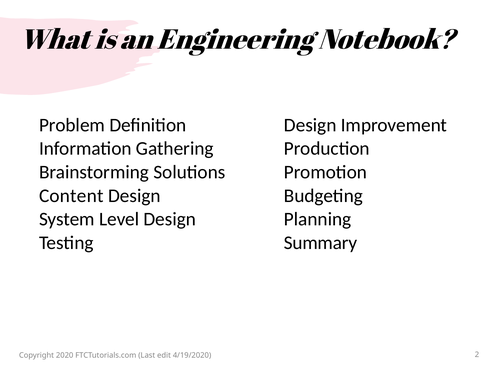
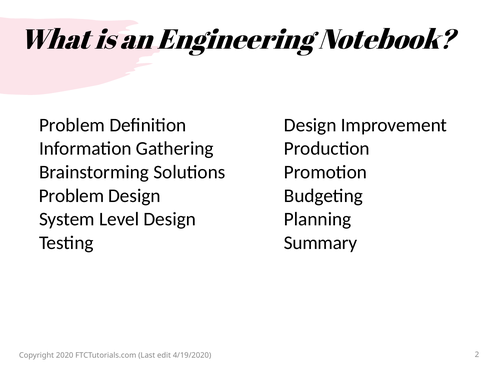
Content at (71, 196): Content -> Problem
